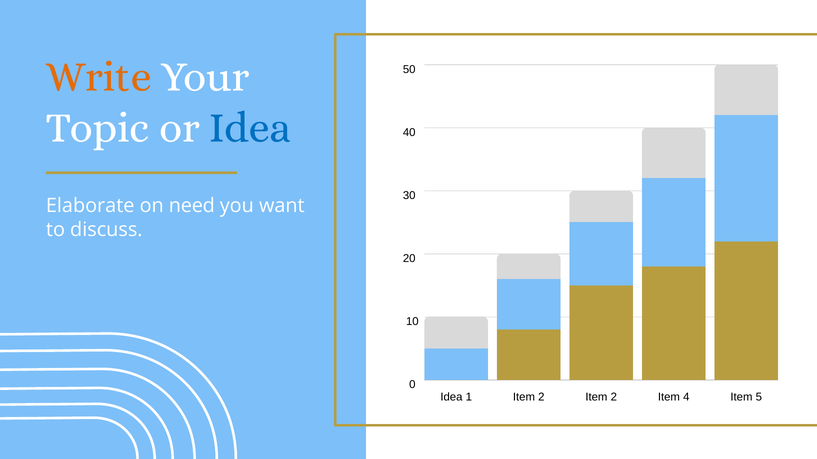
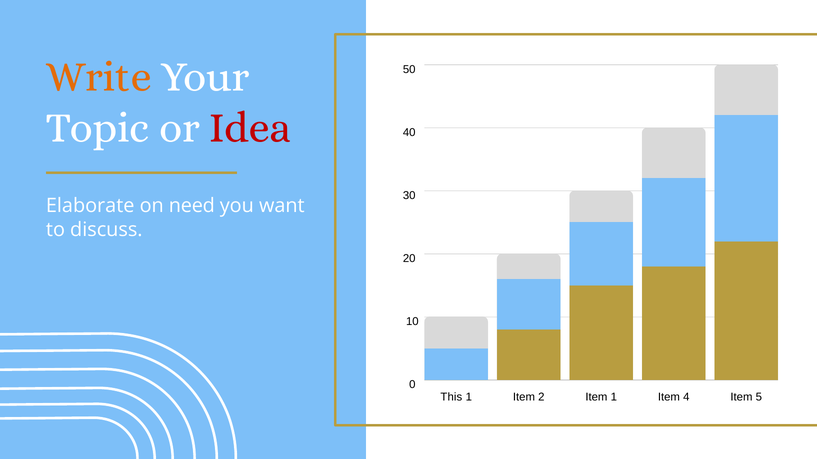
Idea at (250, 128) colour: blue -> red
Idea at (451, 398): Idea -> This
2 Item 2: 2 -> 1
